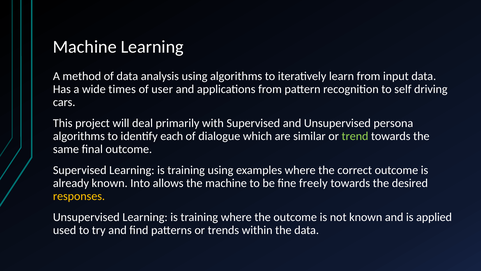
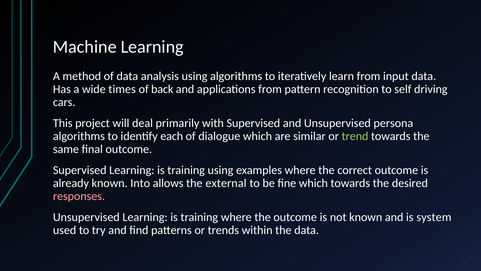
user: user -> back
the machine: machine -> external
fine freely: freely -> which
responses colour: yellow -> pink
applied: applied -> system
